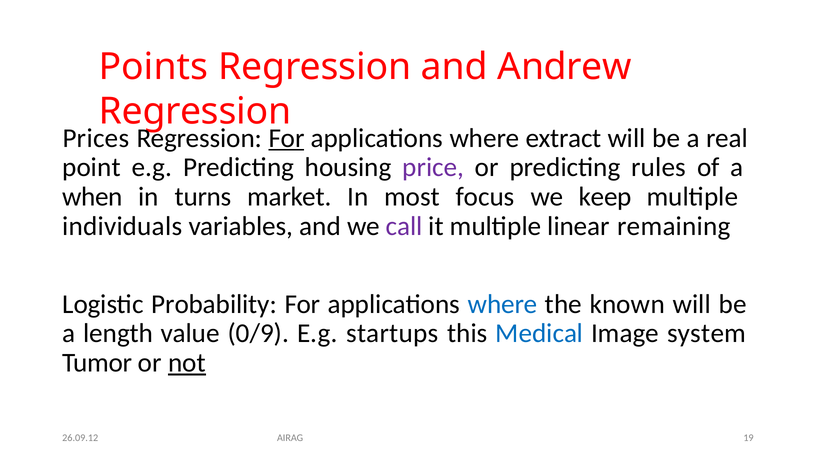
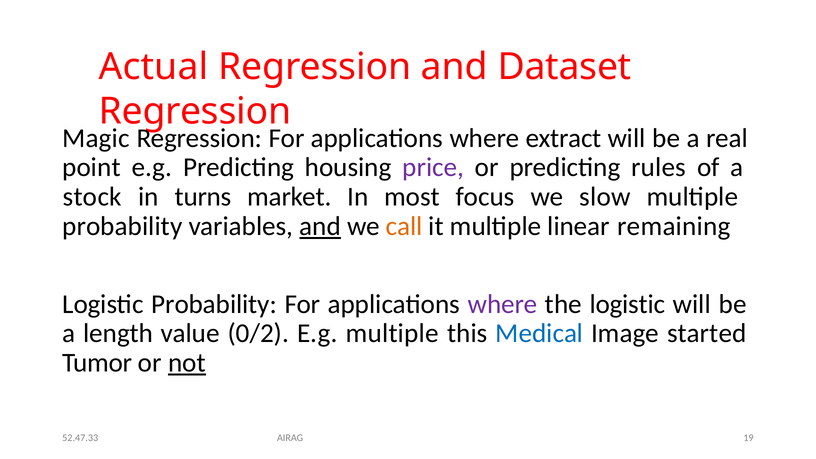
Points: Points -> Actual
Andrew: Andrew -> Dataset
Prices: Prices -> Magic
For at (287, 138) underline: present -> none
when: when -> stock
keep: keep -> slow
individuals at (122, 226): individuals -> probability
and at (320, 226) underline: none -> present
call colour: purple -> orange
where at (503, 304) colour: blue -> purple
the known: known -> logistic
0/9: 0/9 -> 0/2
E.g startups: startups -> multiple
system: system -> started
26.09.12: 26.09.12 -> 52.47.33
